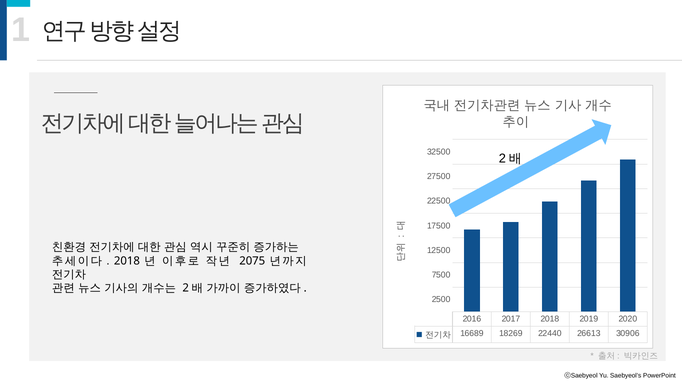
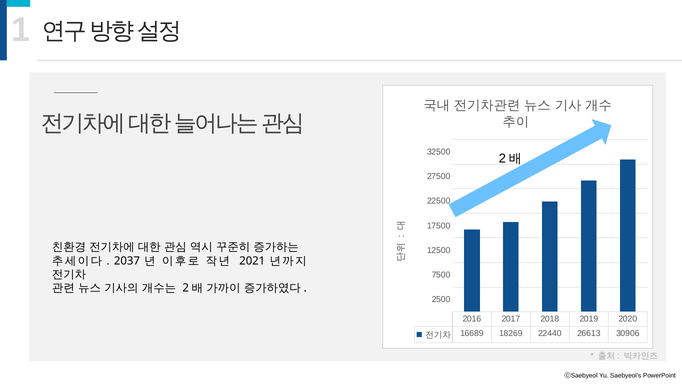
2018 at (127, 261): 2018 -> 2037
2075: 2075 -> 2021
